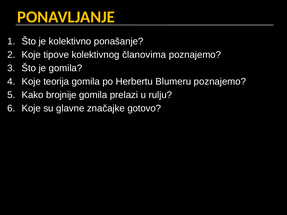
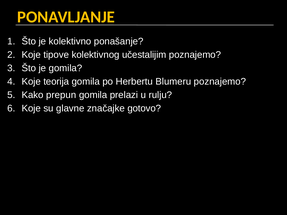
članovima: članovima -> učestalijim
brojnije: brojnije -> prepun
